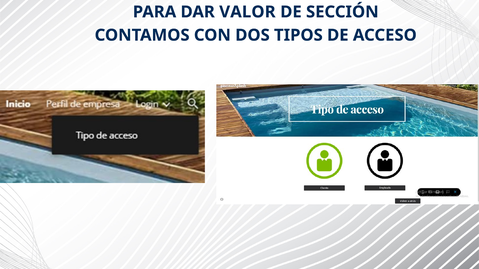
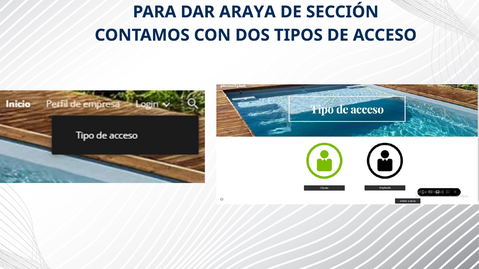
VALOR: VALOR -> ARAYA
